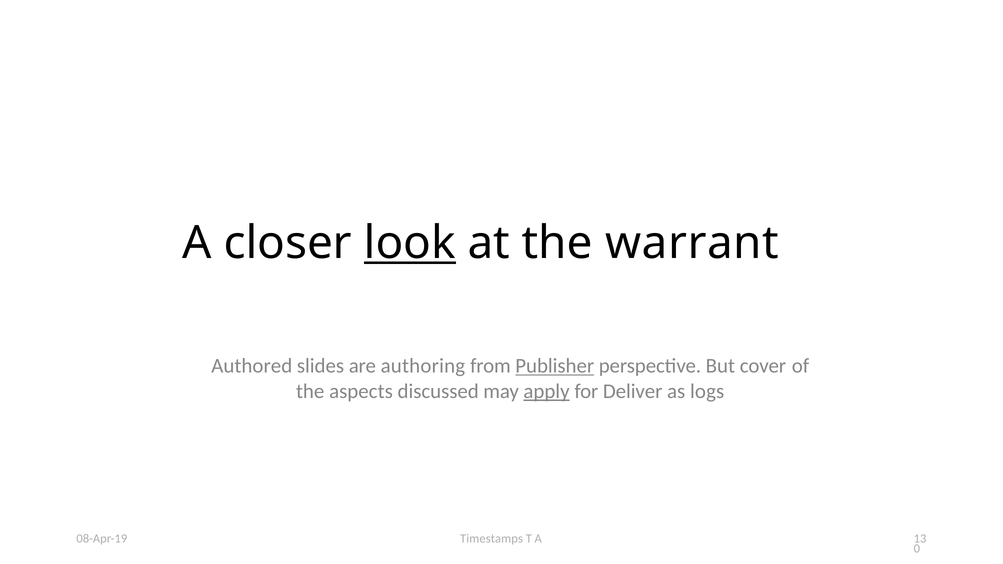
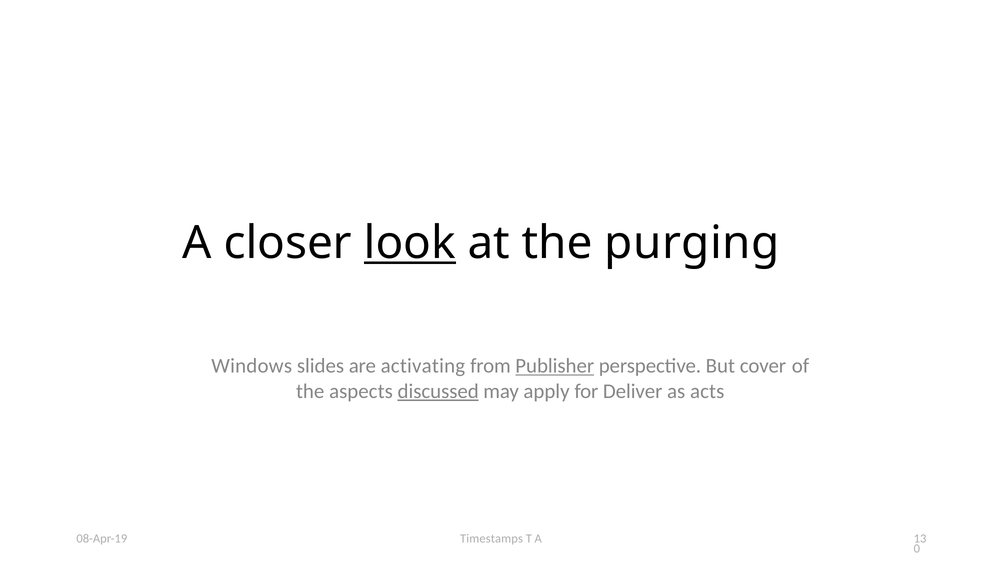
warrant: warrant -> purging
Authored: Authored -> Windows
authoring: authoring -> activating
discussed underline: none -> present
apply underline: present -> none
logs: logs -> acts
